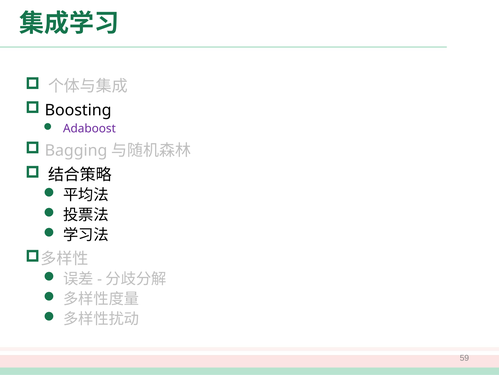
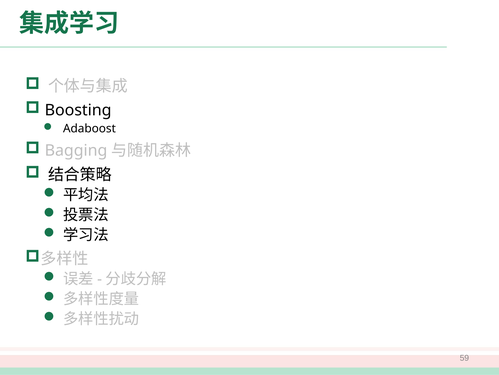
Adaboost colour: purple -> black
